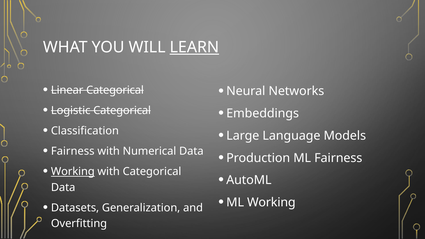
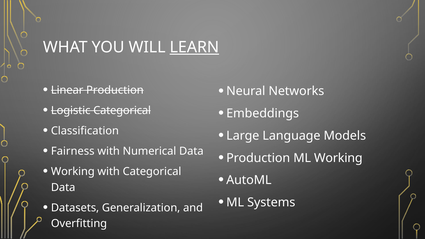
Linear Categorical: Categorical -> Production
ML Fairness: Fairness -> Working
Working at (73, 171) underline: present -> none
ML Working: Working -> Systems
